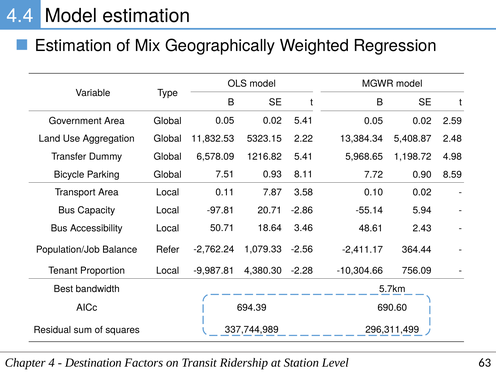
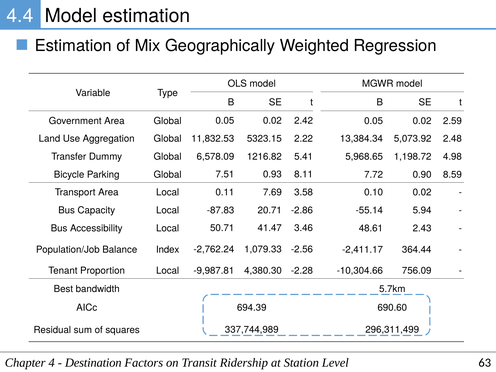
0.02 5.41: 5.41 -> 2.42
5,408.87: 5,408.87 -> 5,073.92
7.87: 7.87 -> 7.69
-97.81: -97.81 -> -87.83
18.64: 18.64 -> 41.47
Refer: Refer -> Index
